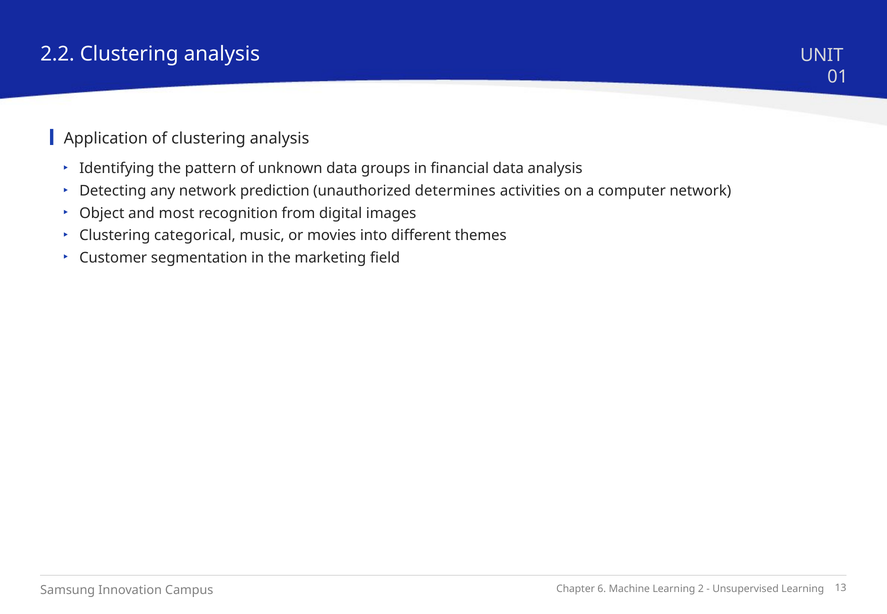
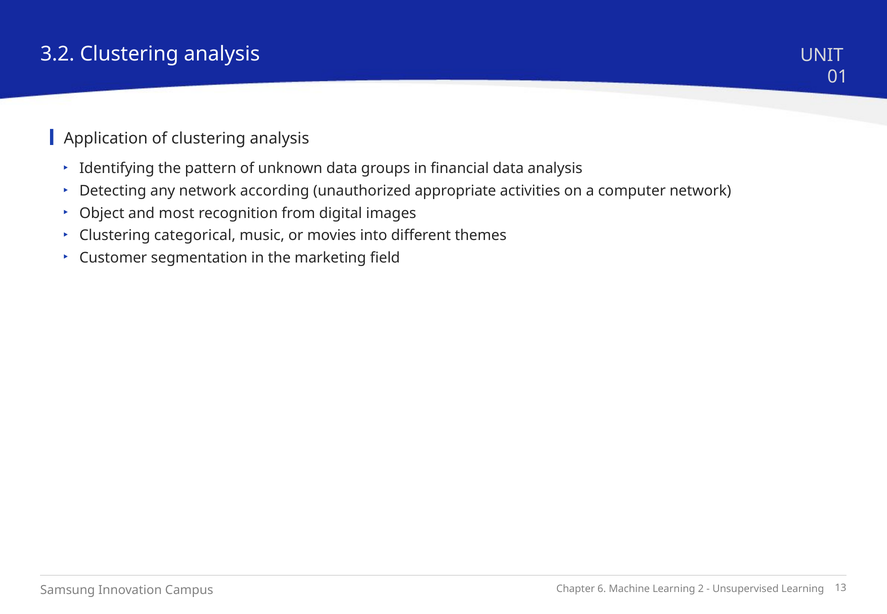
2.2: 2.2 -> 3.2
prediction: prediction -> according
determines: determines -> appropriate
